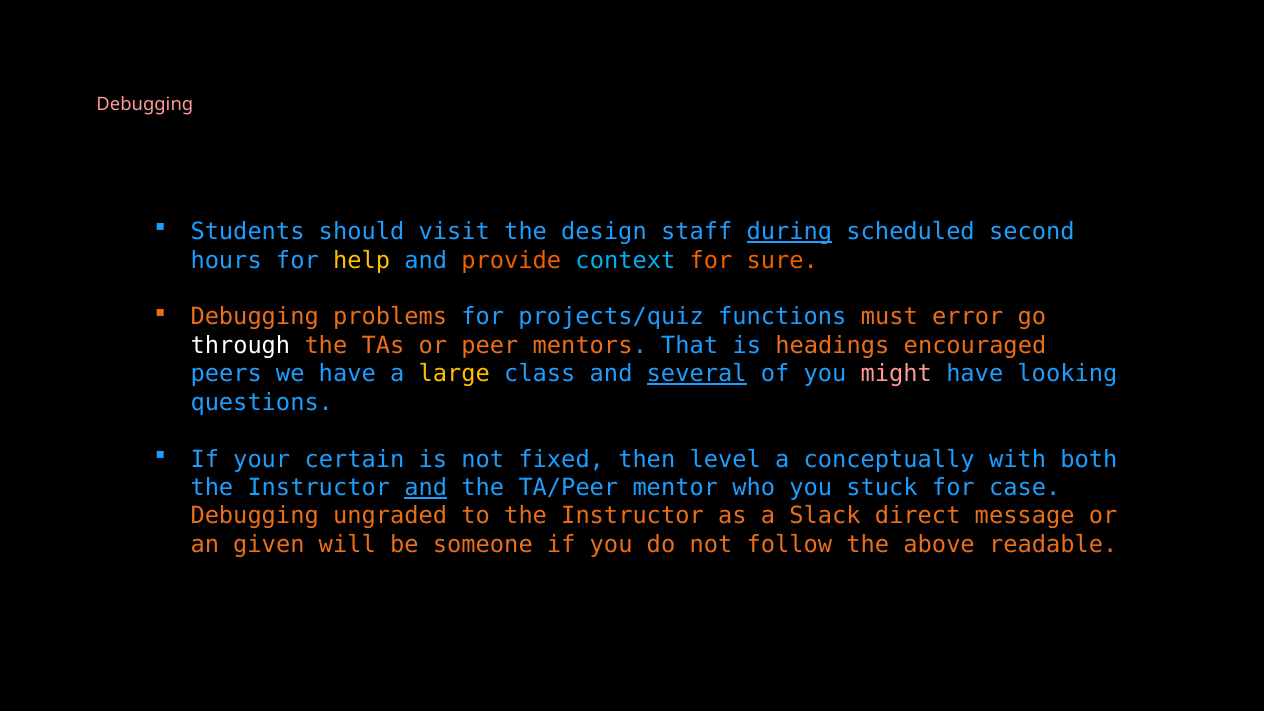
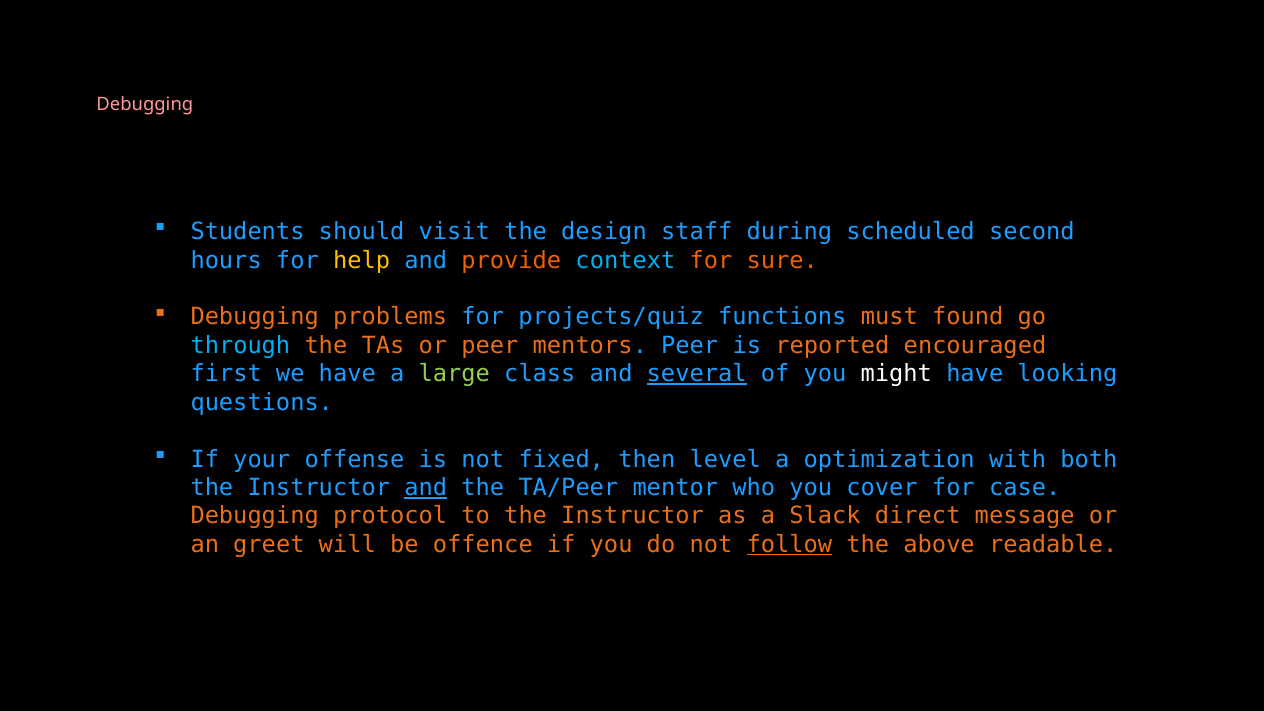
during underline: present -> none
error: error -> found
through colour: white -> light blue
mentors That: That -> Peer
headings: headings -> reported
peers: peers -> first
large colour: yellow -> light green
might colour: pink -> white
certain: certain -> offense
conceptually: conceptually -> optimization
stuck: stuck -> cover
ungraded: ungraded -> protocol
given: given -> greet
someone: someone -> offence
follow underline: none -> present
